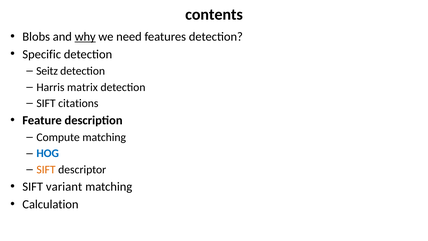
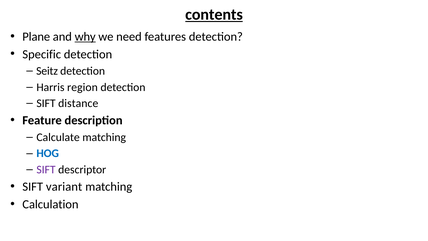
contents underline: none -> present
Blobs: Blobs -> Plane
matrix: matrix -> region
citations: citations -> distance
Compute: Compute -> Calculate
SIFT at (46, 170) colour: orange -> purple
